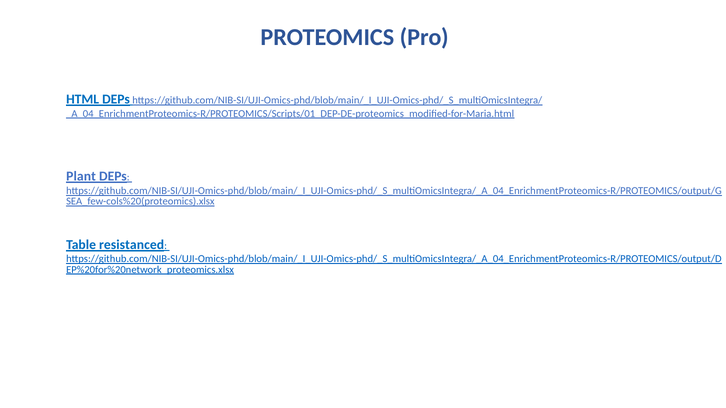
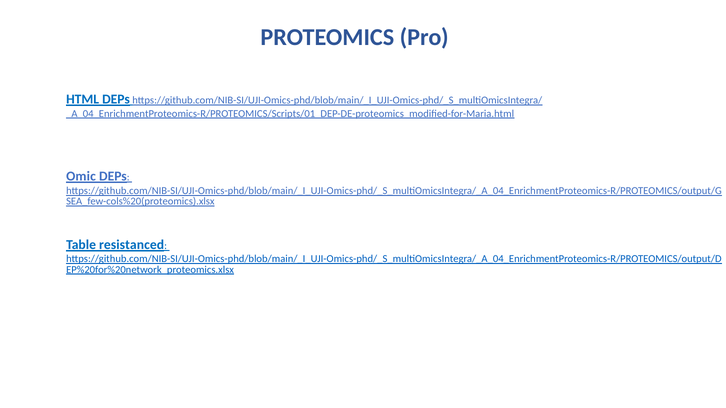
Plant: Plant -> Omic
